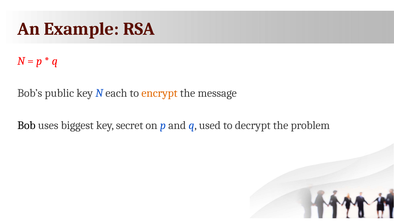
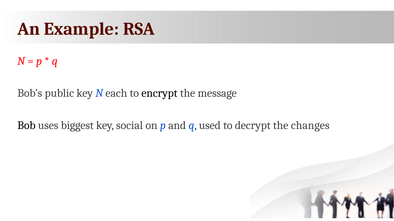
encrypt colour: orange -> black
secret: secret -> social
problem: problem -> changes
